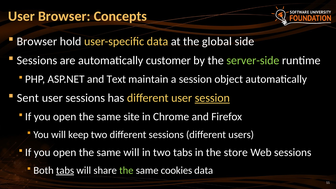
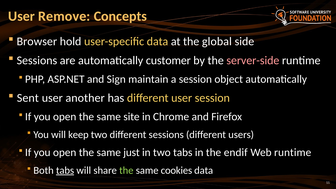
User Browser: Browser -> Remove
server-side colour: light green -> pink
Text: Text -> Sign
user sessions: sessions -> another
session at (212, 98) underline: present -> none
same will: will -> just
store: store -> endif
Web sessions: sessions -> runtime
